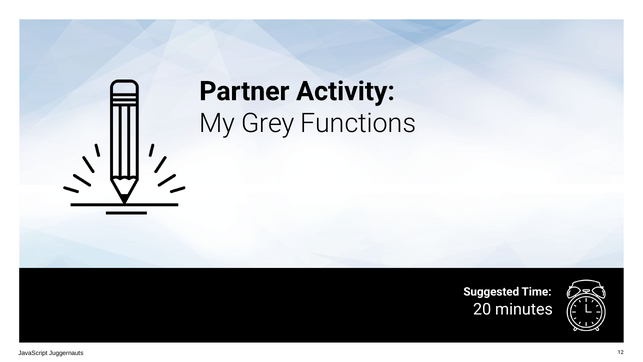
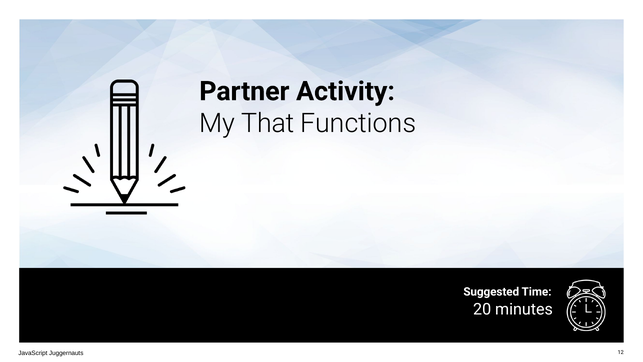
Grey: Grey -> That
